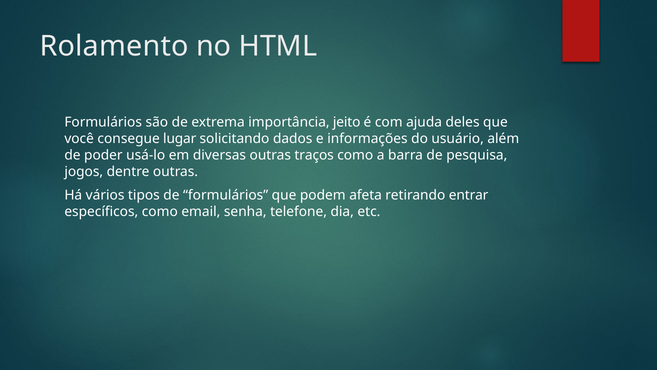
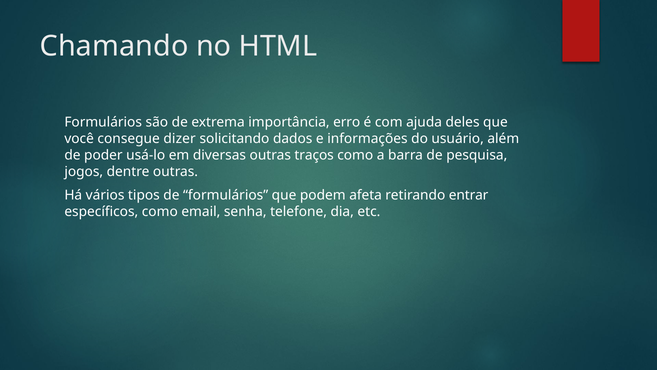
Rolamento: Rolamento -> Chamando
jeito: jeito -> erro
lugar: lugar -> dizer
